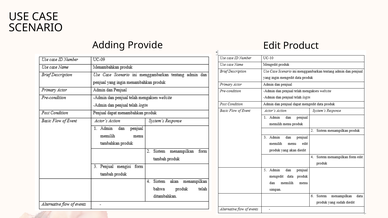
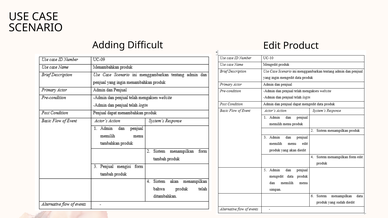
Provide: Provide -> Difficult
